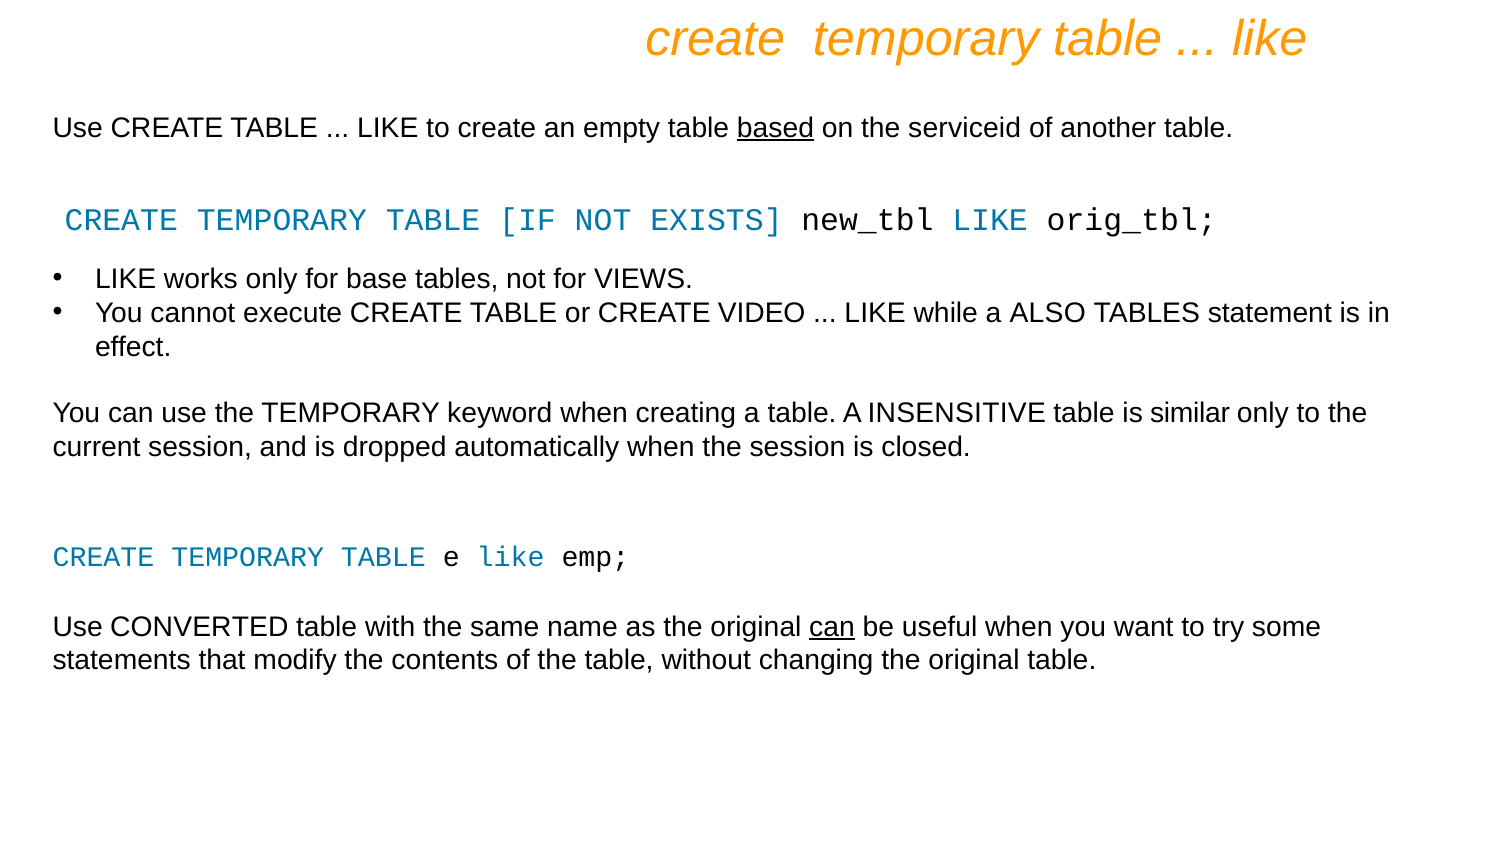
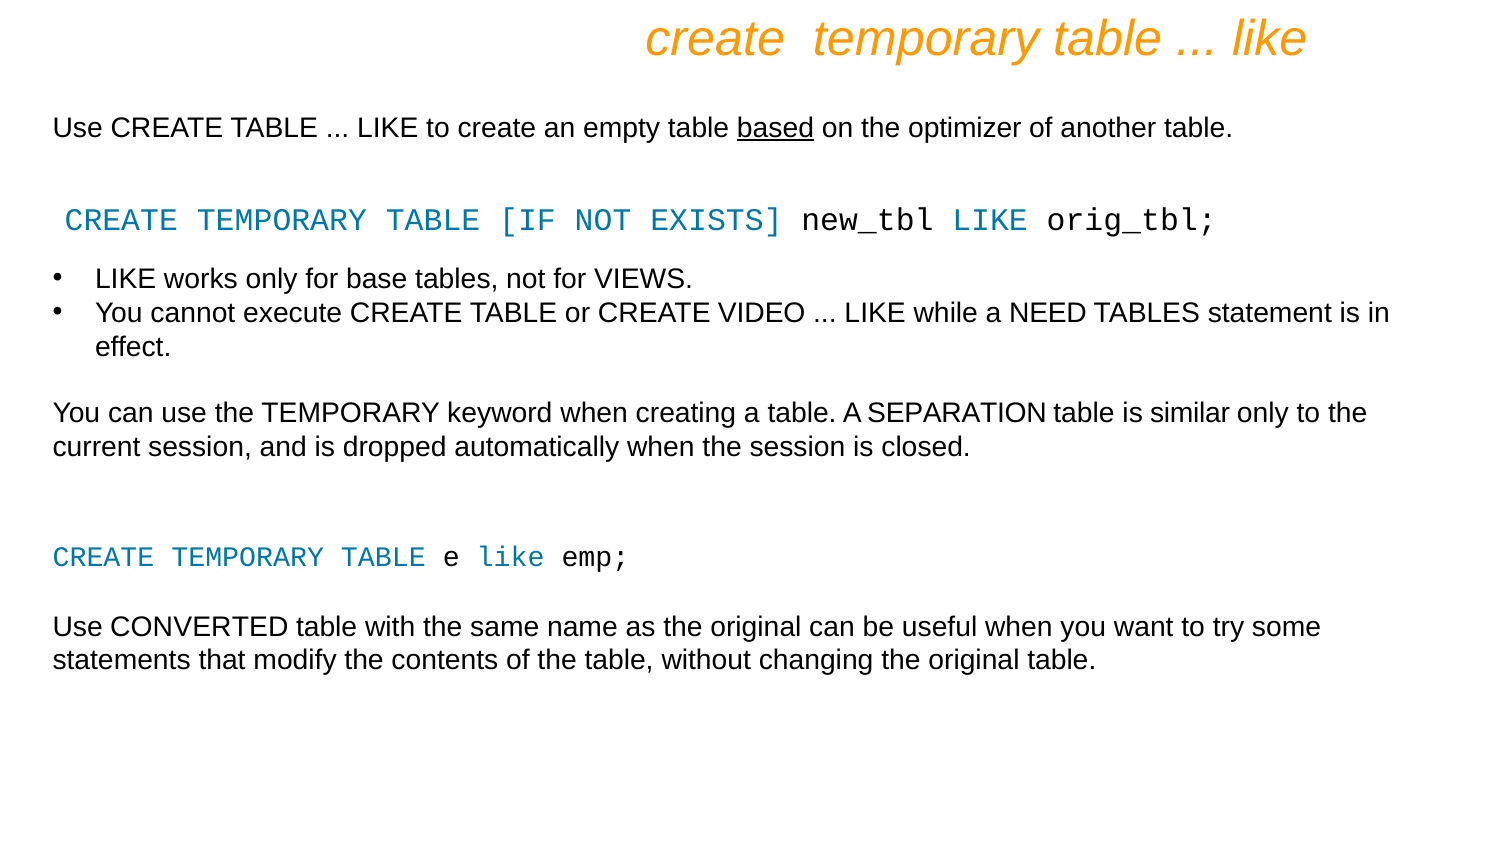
serviceid: serviceid -> optimizer
ALSO: ALSO -> NEED
INSENSITIVE: INSENSITIVE -> SEPARATION
can at (832, 627) underline: present -> none
